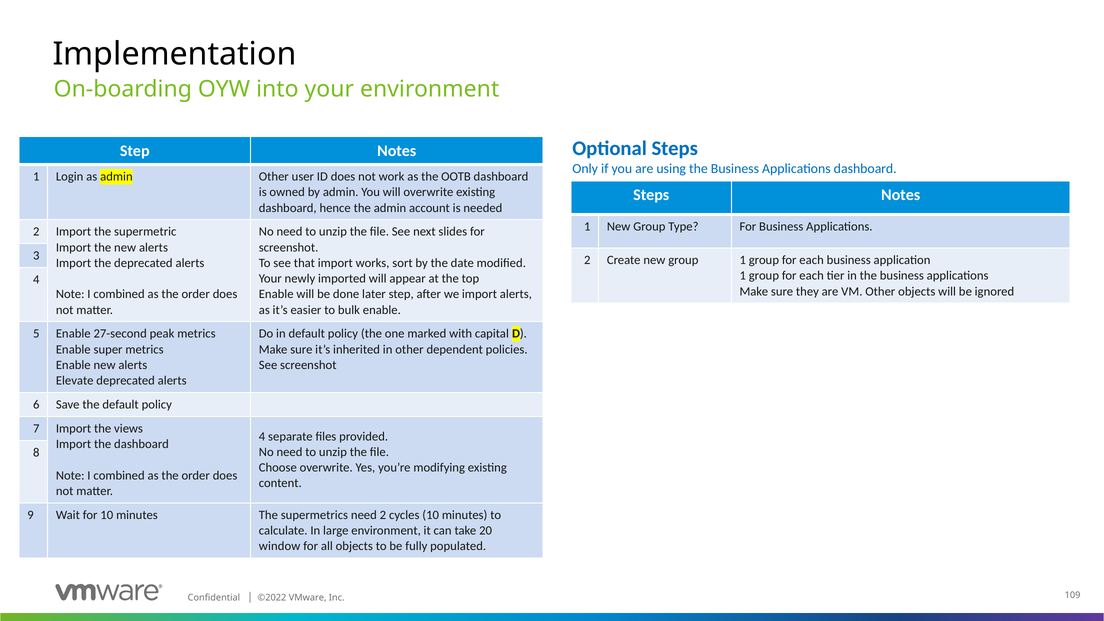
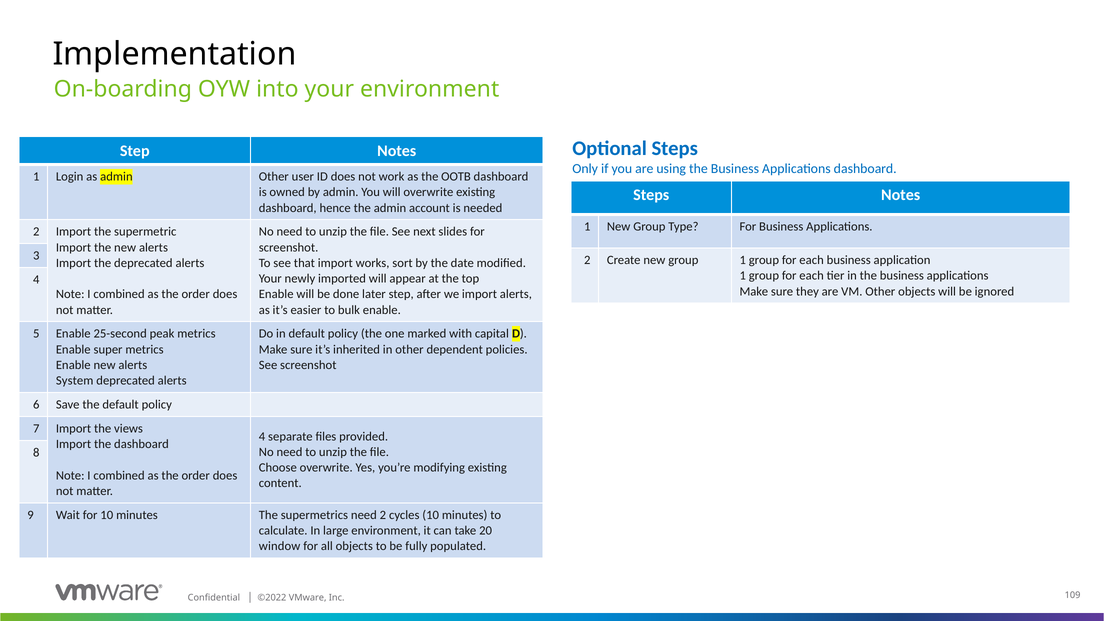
27-second: 27-second -> 25-second
Elevate: Elevate -> System
